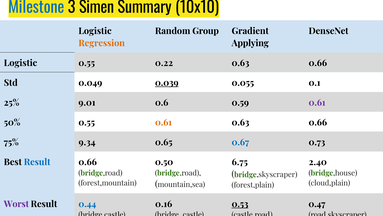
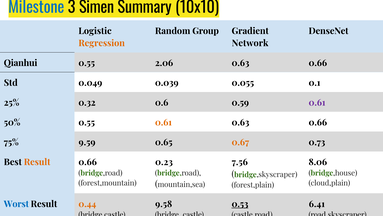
Applying: Applying -> Network
Logistic at (20, 63): Logistic -> Qianhui
0.22: 0.22 -> 2.06
0.039 underline: present -> none
9.01: 9.01 -> 0.32
9.34: 9.34 -> 9.59
0.67 colour: blue -> orange
Result at (37, 162) colour: blue -> orange
0.50: 0.50 -> 0.23
6.75: 6.75 -> 7.56
2.40: 2.40 -> 8.06
Worst colour: purple -> blue
0.44 colour: blue -> orange
0.16: 0.16 -> 9.58
0.47: 0.47 -> 6.41
